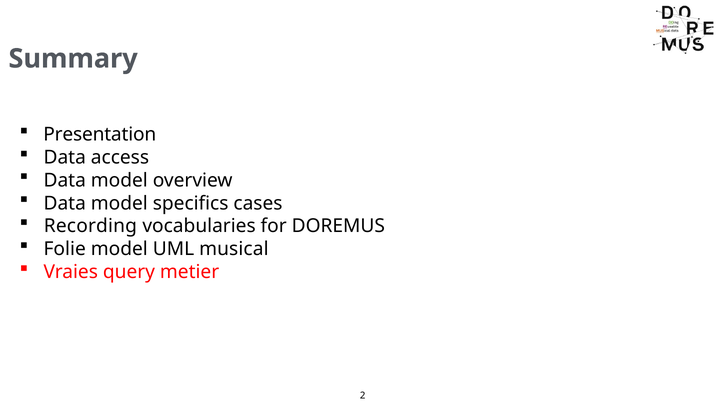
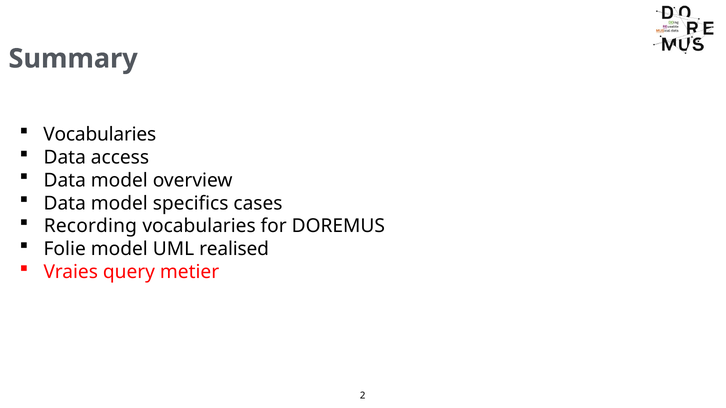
Presentation at (100, 134): Presentation -> Vocabularies
musical: musical -> realised
